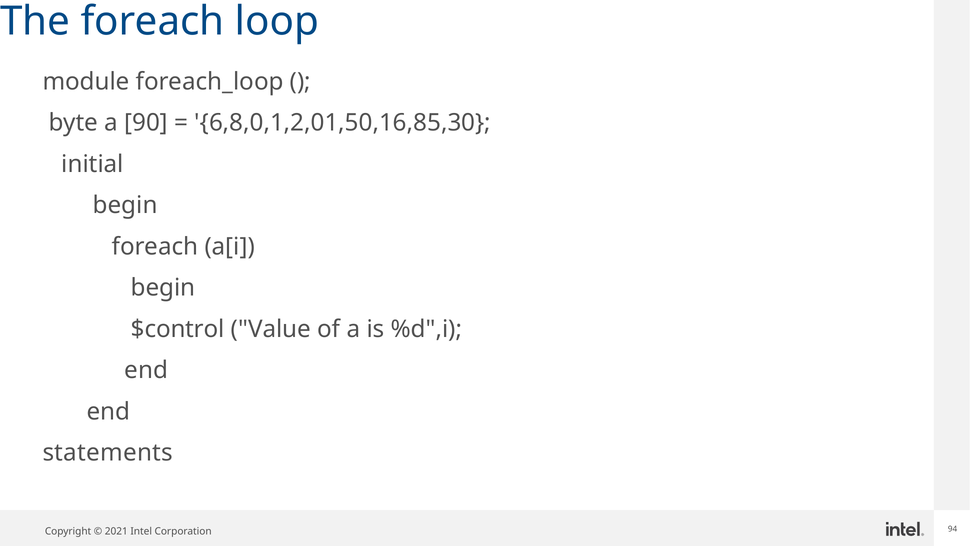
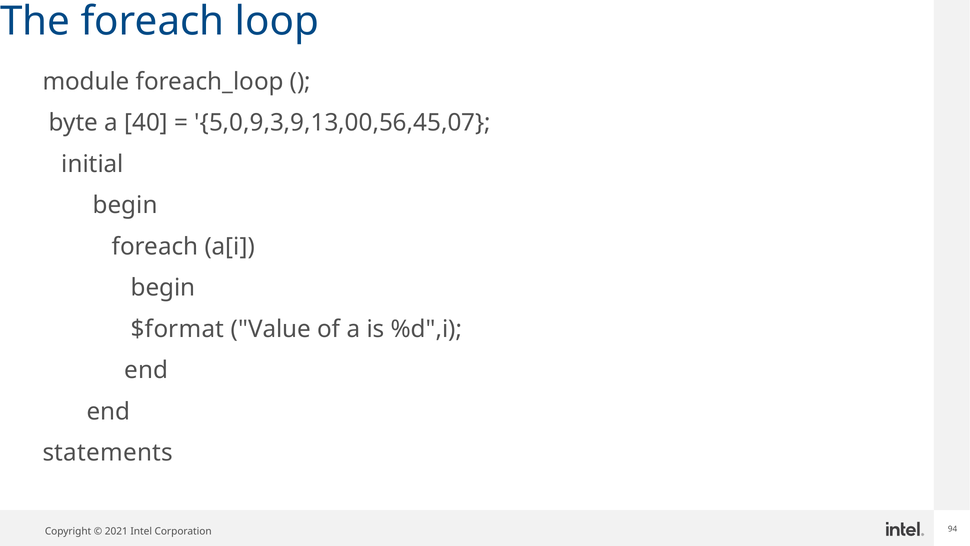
90: 90 -> 40
6,8,0,1,2,01,50,16,85,30: 6,8,0,1,2,01,50,16,85,30 -> 5,0,9,3,9,13,00,56,45,07
$control: $control -> $format
